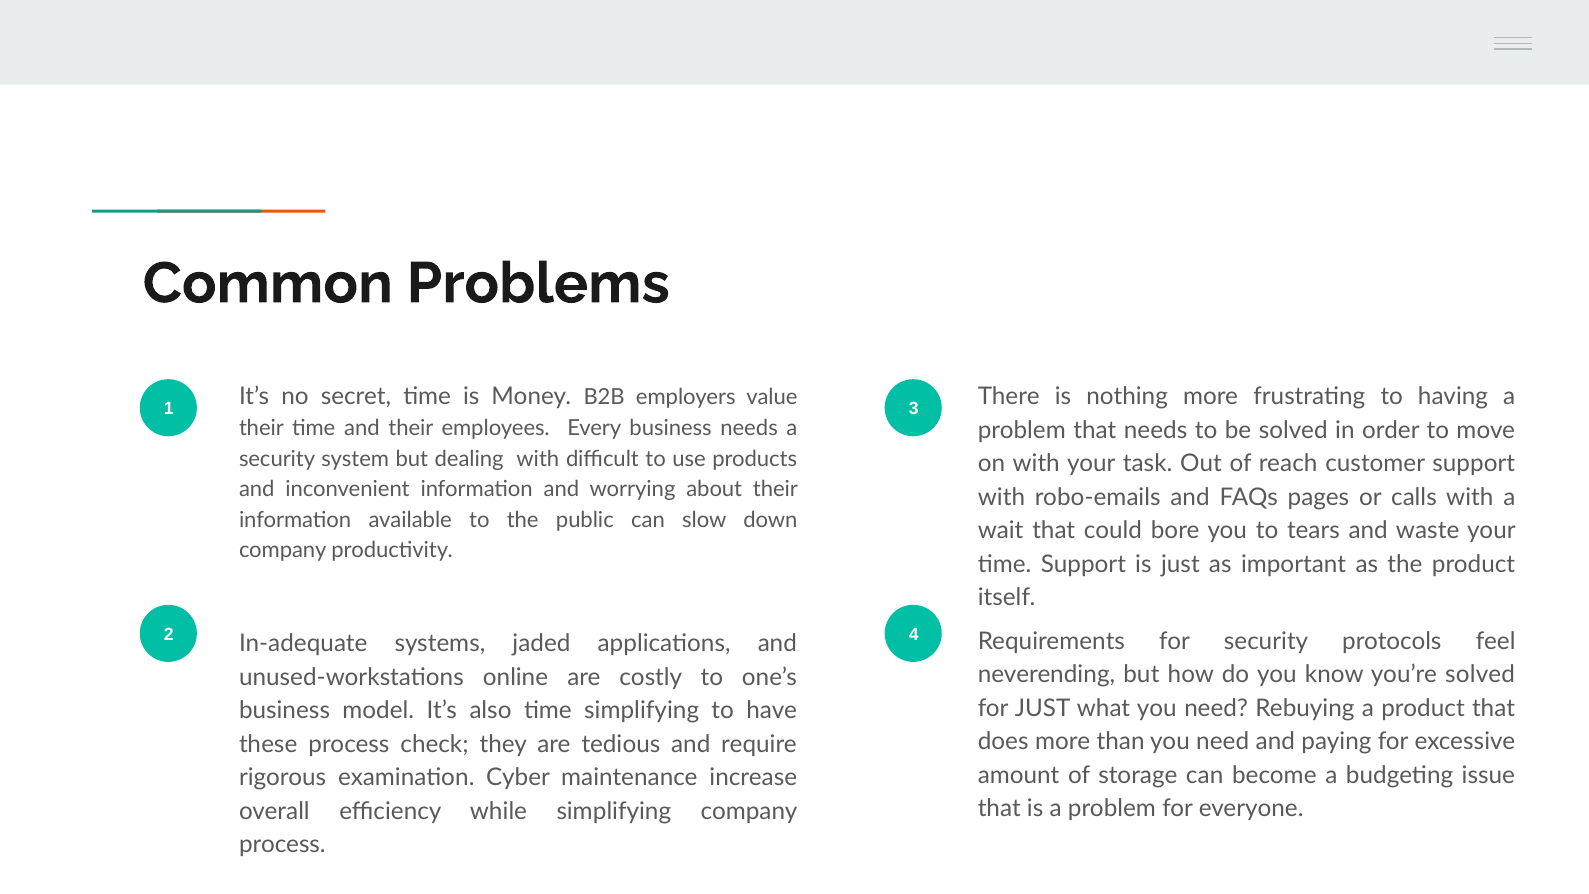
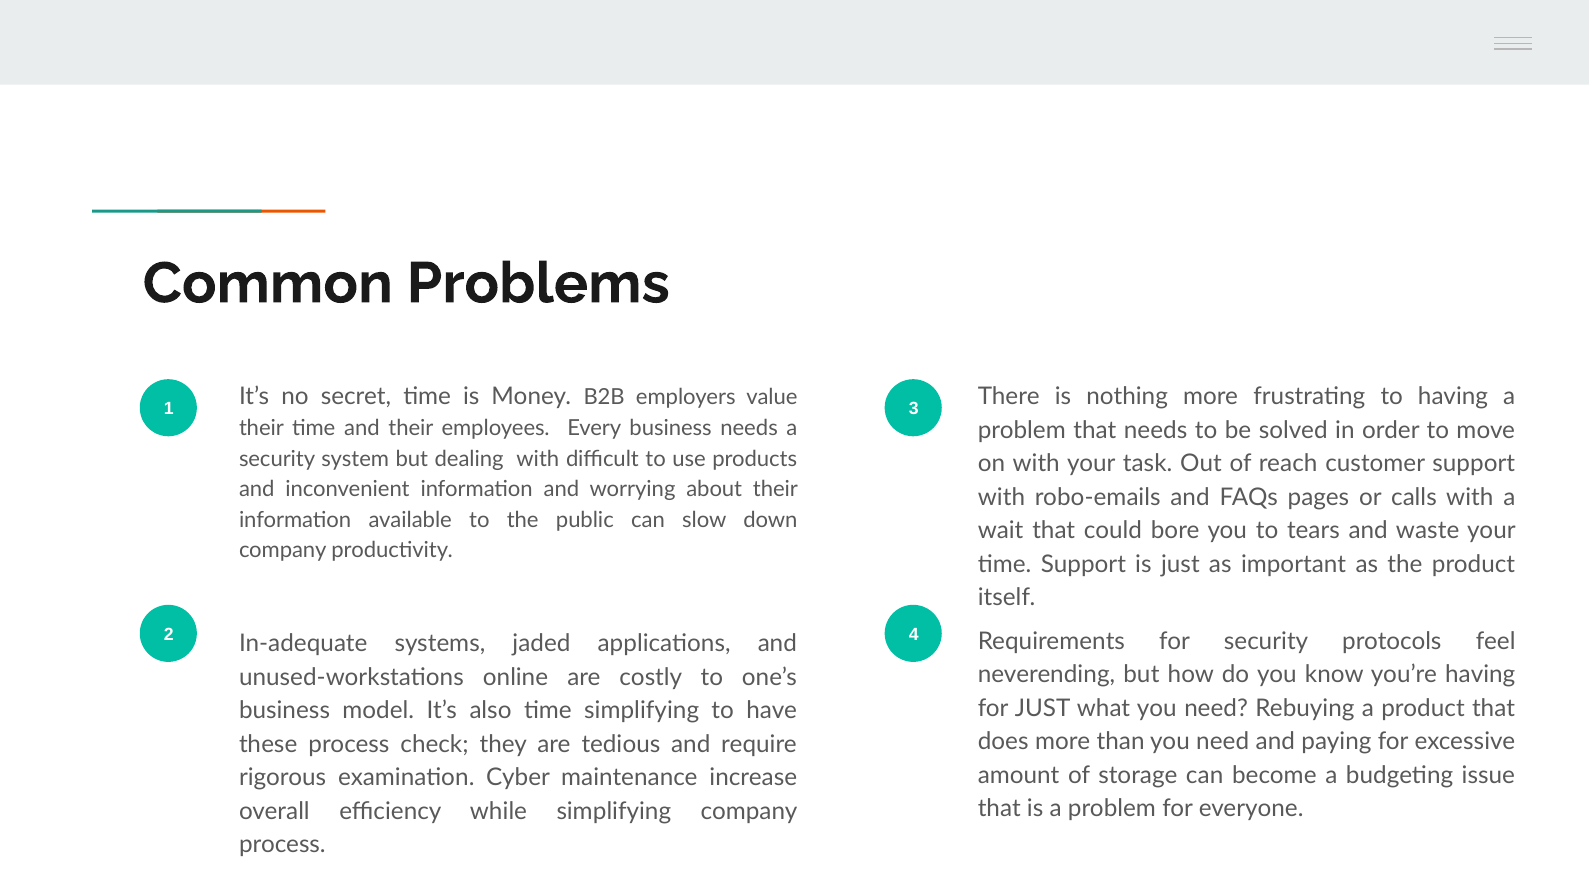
you’re solved: solved -> having
